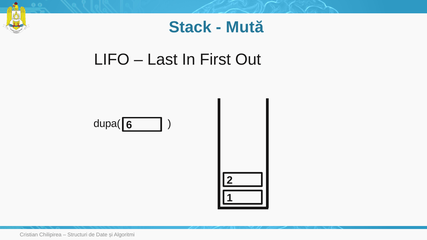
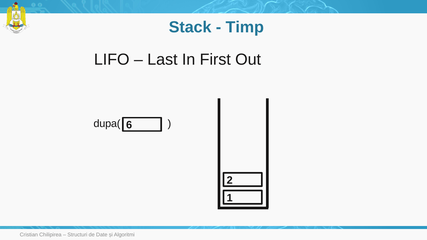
Mută: Mută -> Timp
